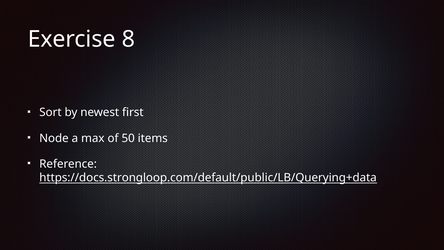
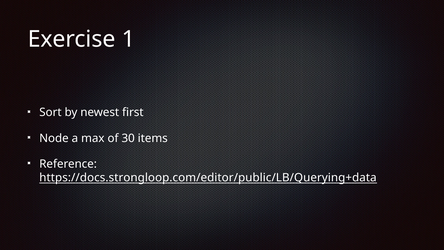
8: 8 -> 1
50: 50 -> 30
https://docs.strongloop.com/default/public/LB/Querying+data: https://docs.strongloop.com/default/public/LB/Querying+data -> https://docs.strongloop.com/editor/public/LB/Querying+data
